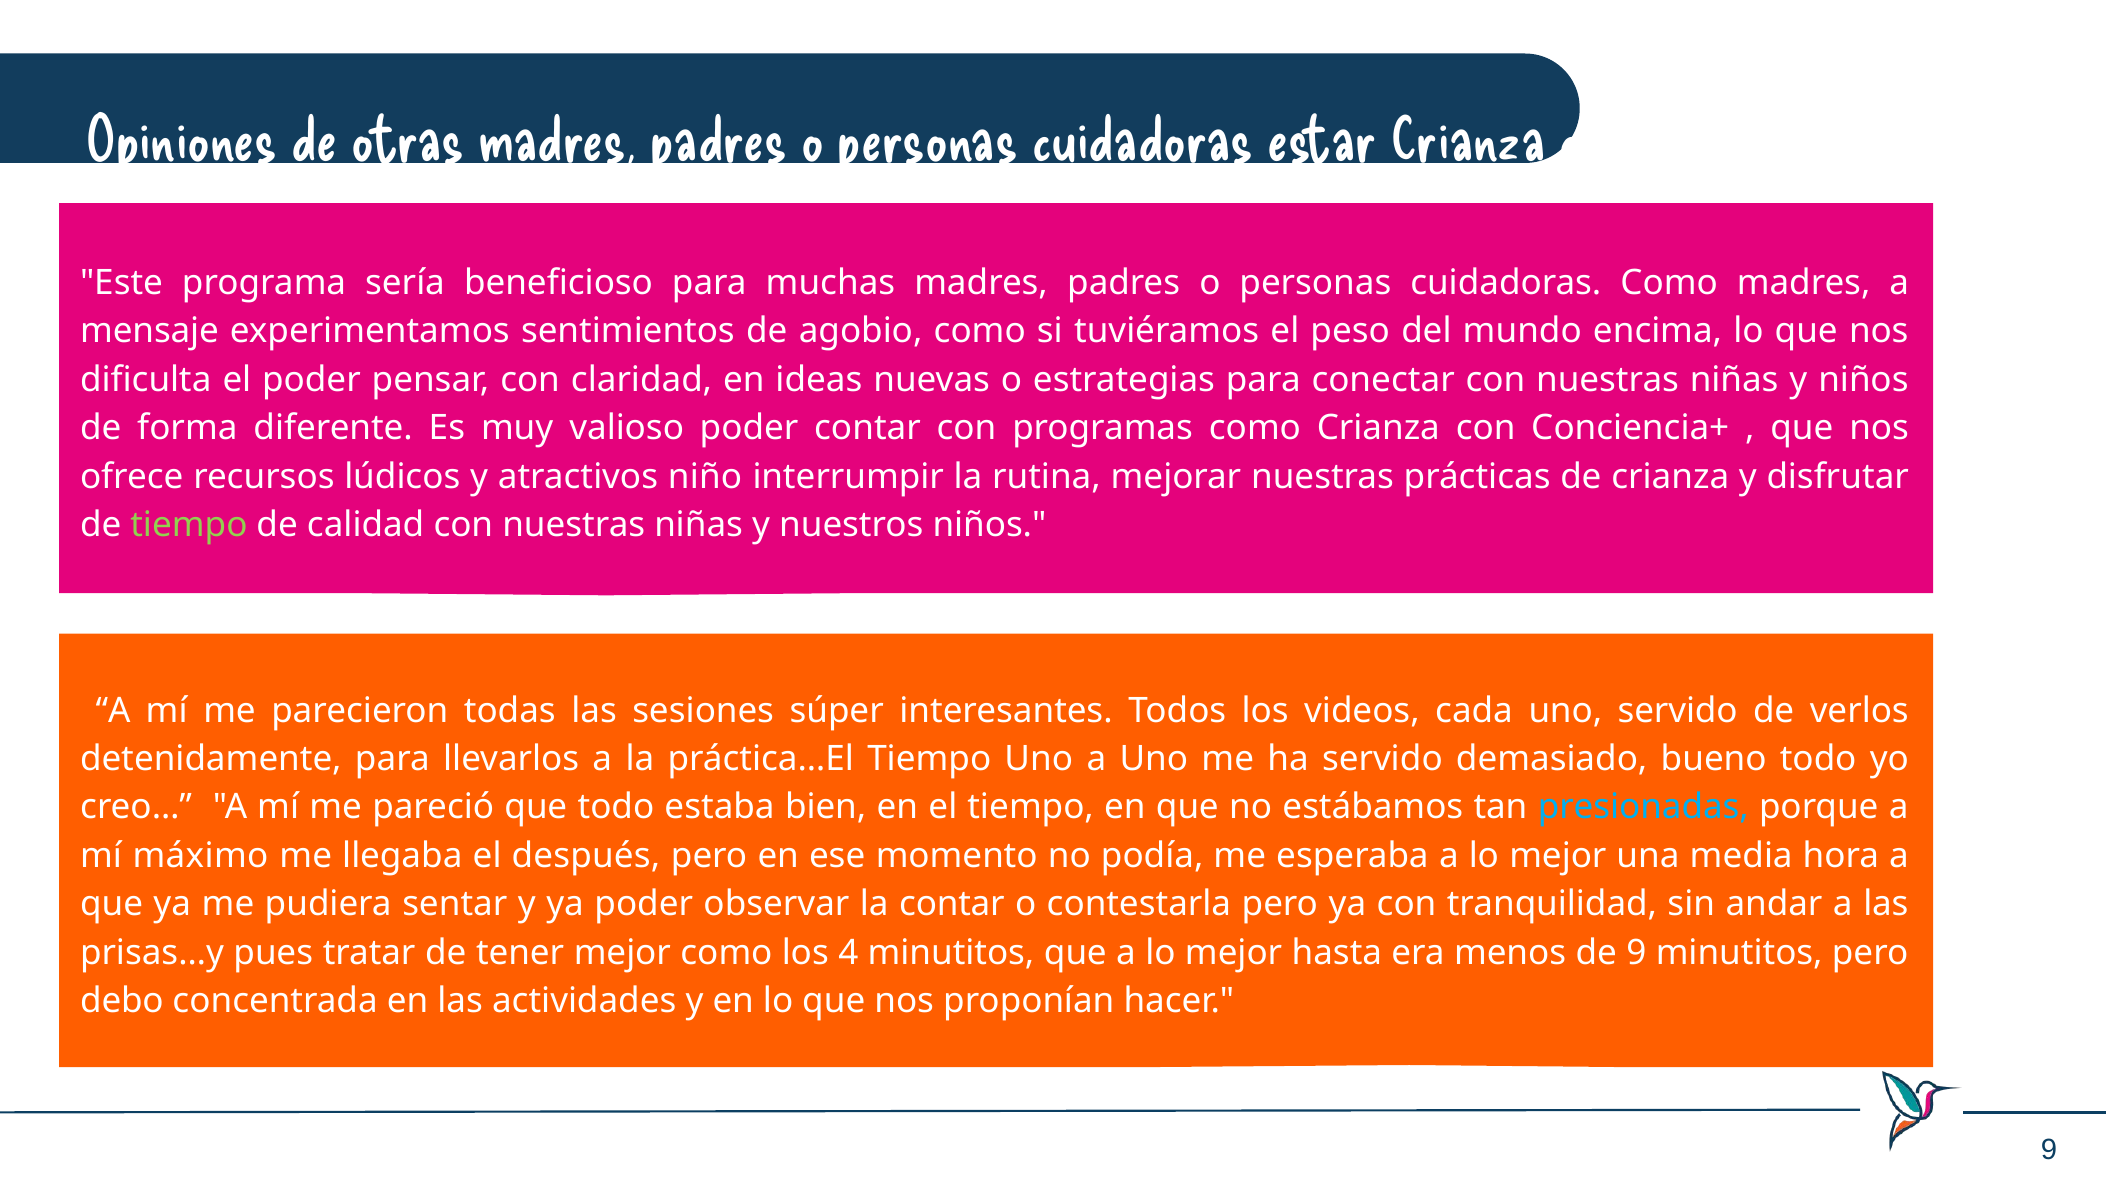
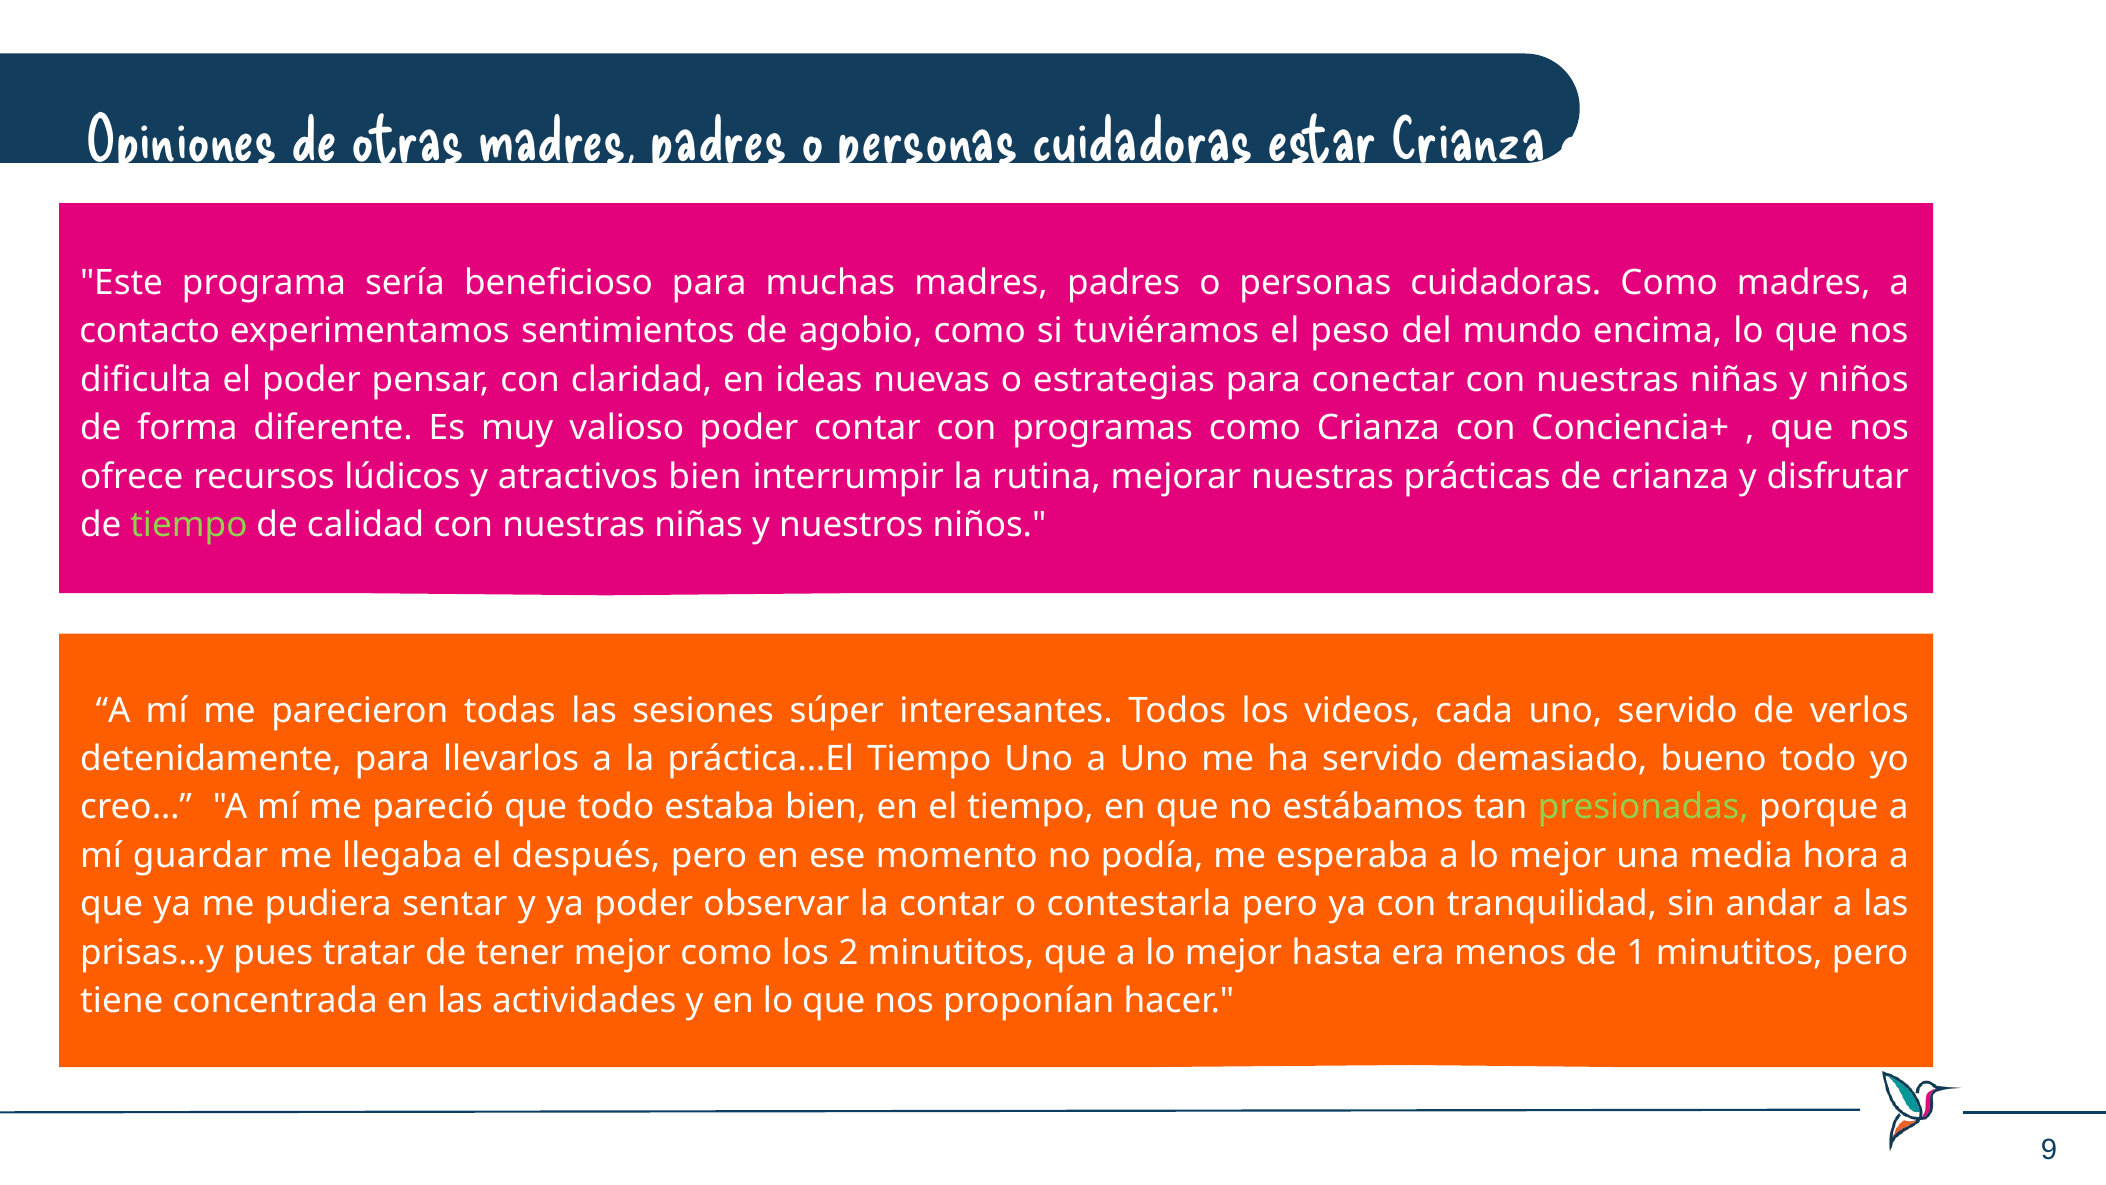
mensaje: mensaje -> contacto
atractivos niño: niño -> bien
presionadas colour: light blue -> light green
máximo: máximo -> guardar
4: 4 -> 2
de 9: 9 -> 1
debo: debo -> tiene
